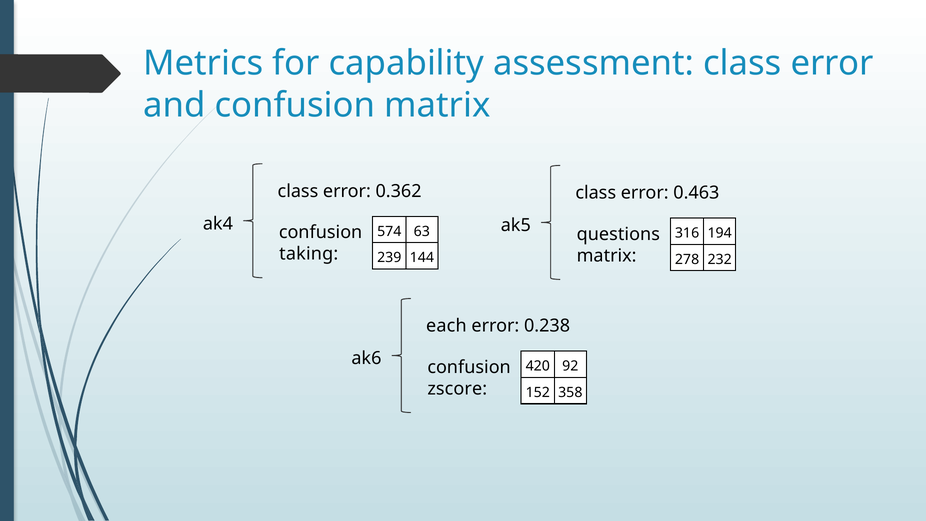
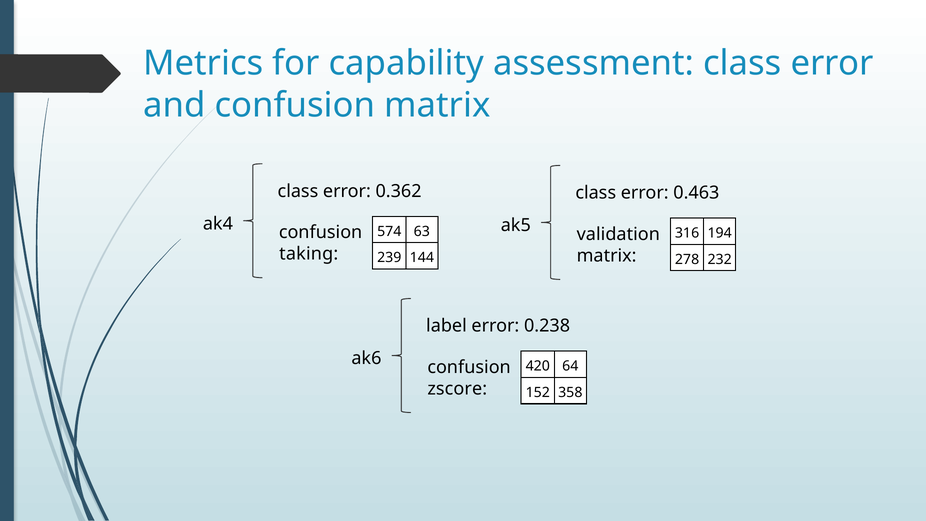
questions: questions -> validation
each: each -> label
92: 92 -> 64
